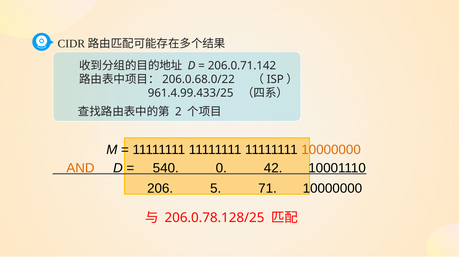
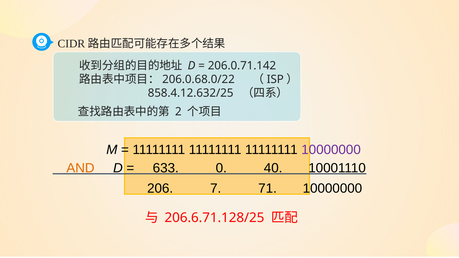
961.4.99.433/25: 961.4.99.433/25 -> 858.4.12.632/25
10000000 at (331, 150) colour: orange -> purple
540: 540 -> 633
42: 42 -> 40
5: 5 -> 7
206.0.78.128/25: 206.0.78.128/25 -> 206.6.71.128/25
